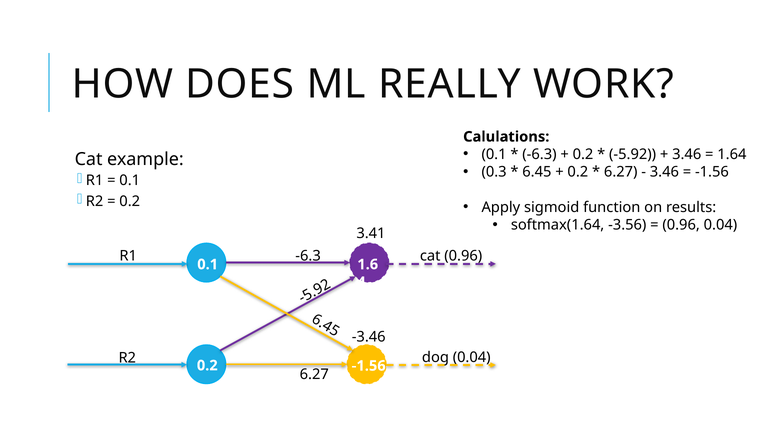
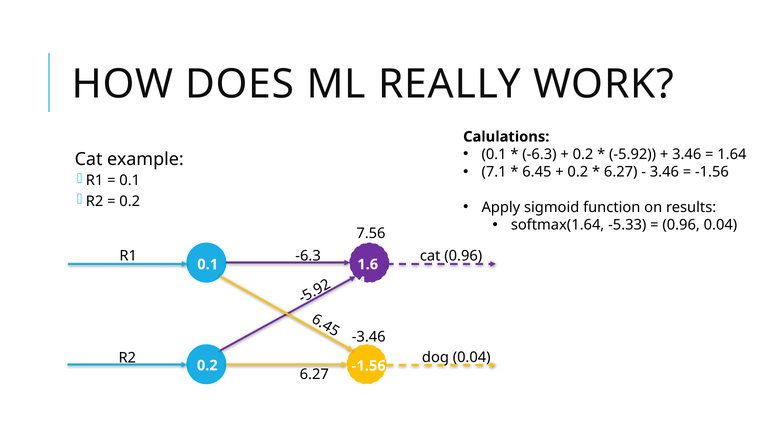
0.3: 0.3 -> 7.1
-3.56: -3.56 -> -5.33
3.41: 3.41 -> 7.56
